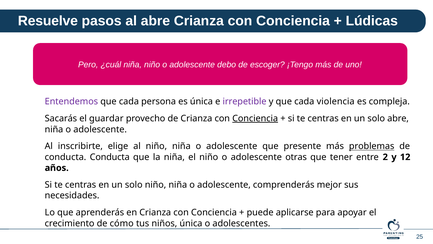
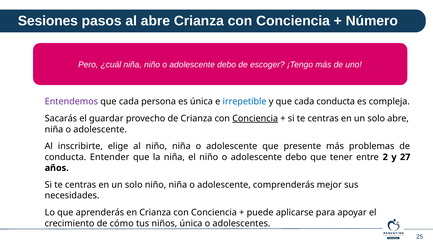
Resuelve: Resuelve -> Sesiones
Lúdicas: Lúdicas -> Número
irrepetible colour: purple -> blue
cada violencia: violencia -> conducta
problemas underline: present -> none
conducta Conducta: Conducta -> Entender
otras at (296, 157): otras -> debo
12: 12 -> 27
